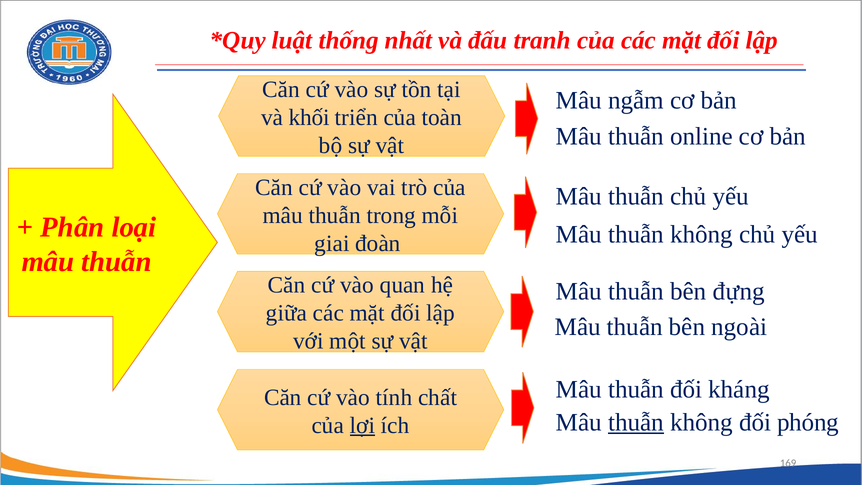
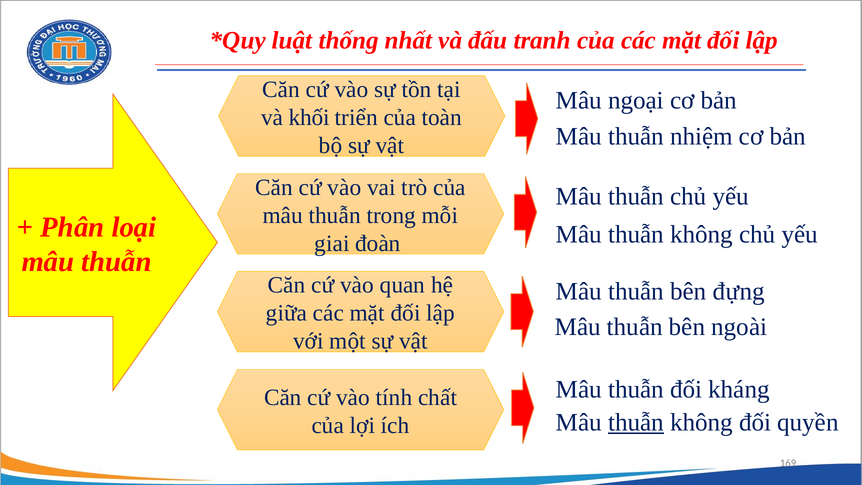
ngẫm: ngẫm -> ngoại
online: online -> nhiệm
phóng: phóng -> quyền
lợi underline: present -> none
